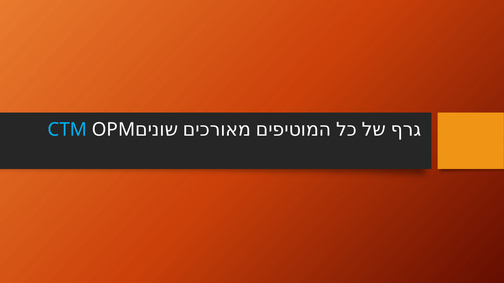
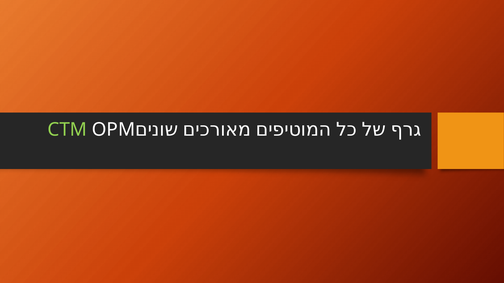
CTM colour: light blue -> light green
